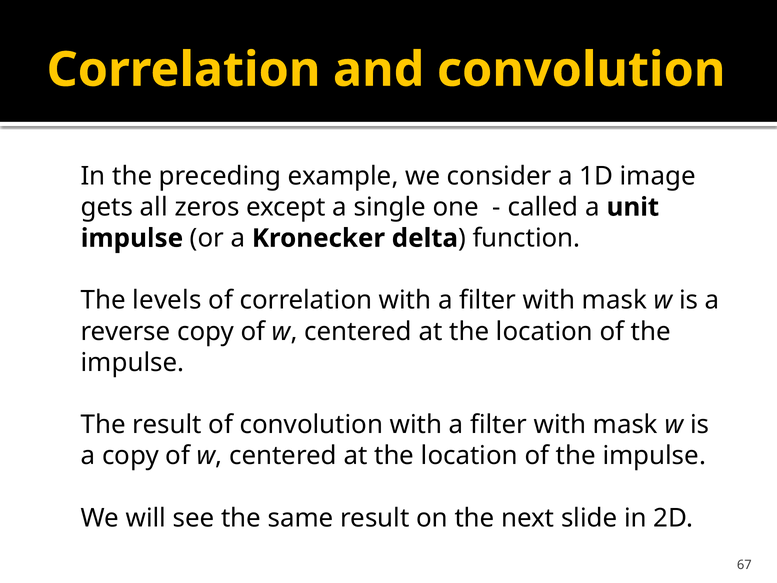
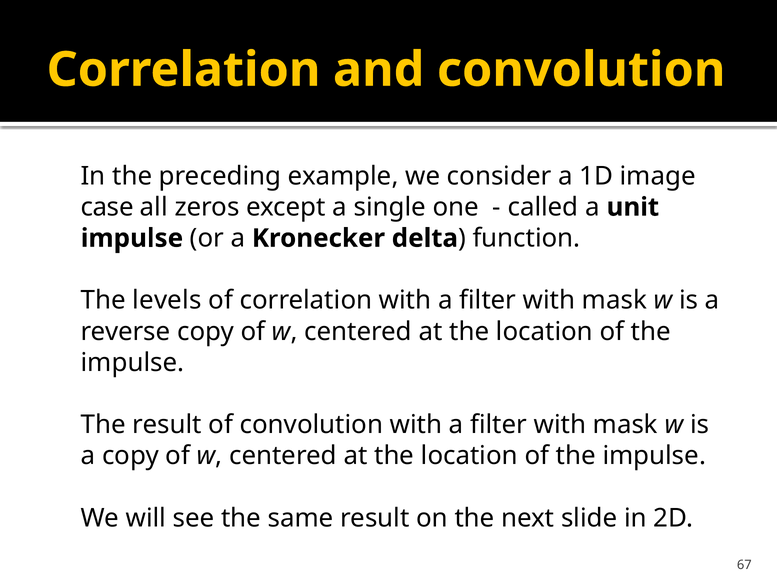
gets: gets -> case
